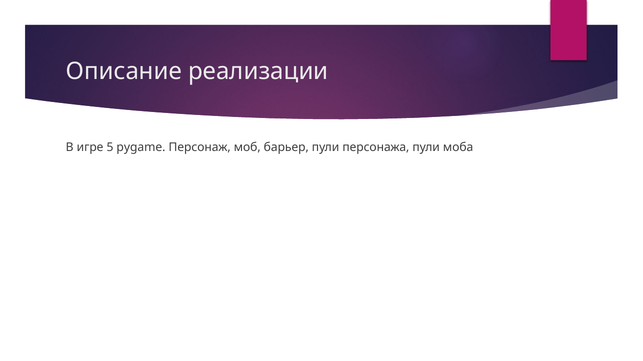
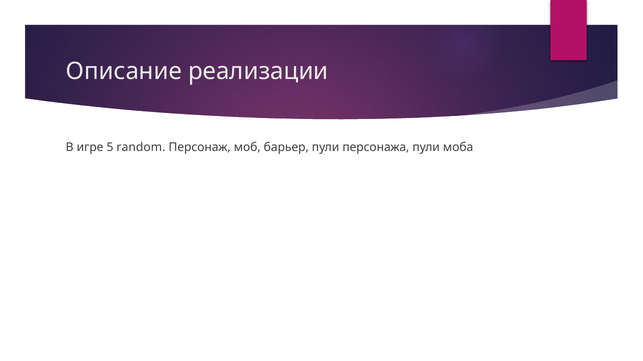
pygame: pygame -> random
